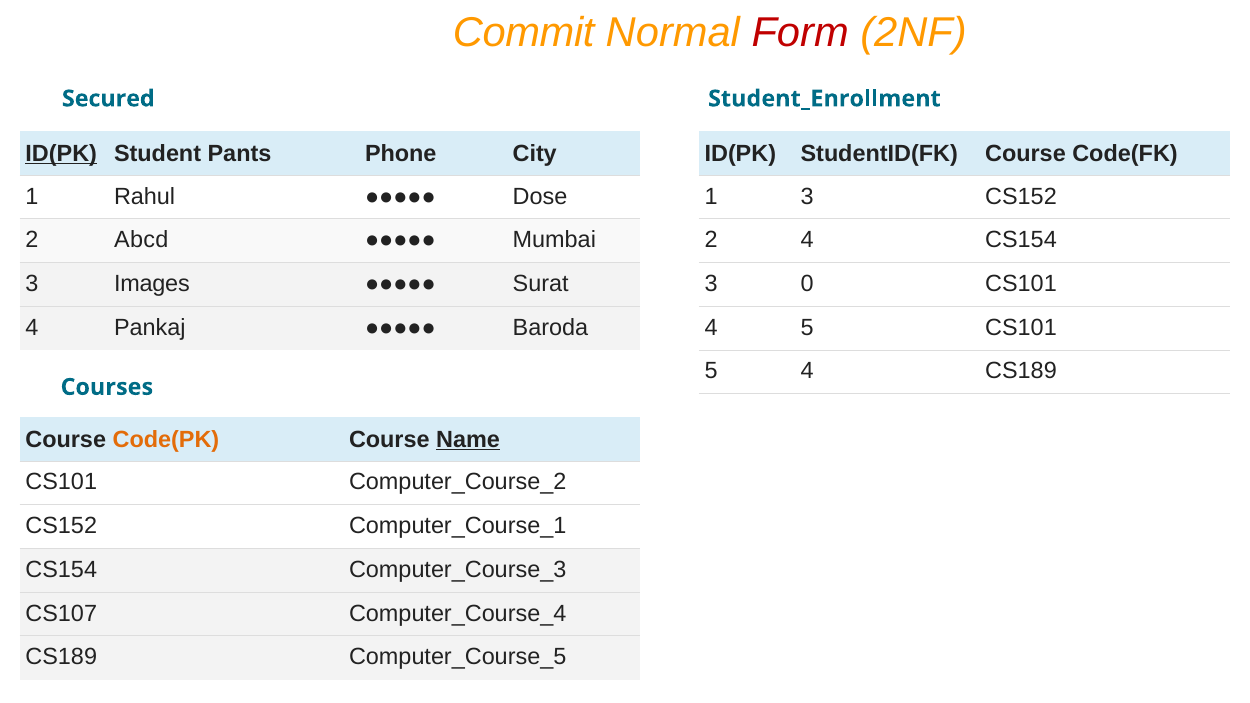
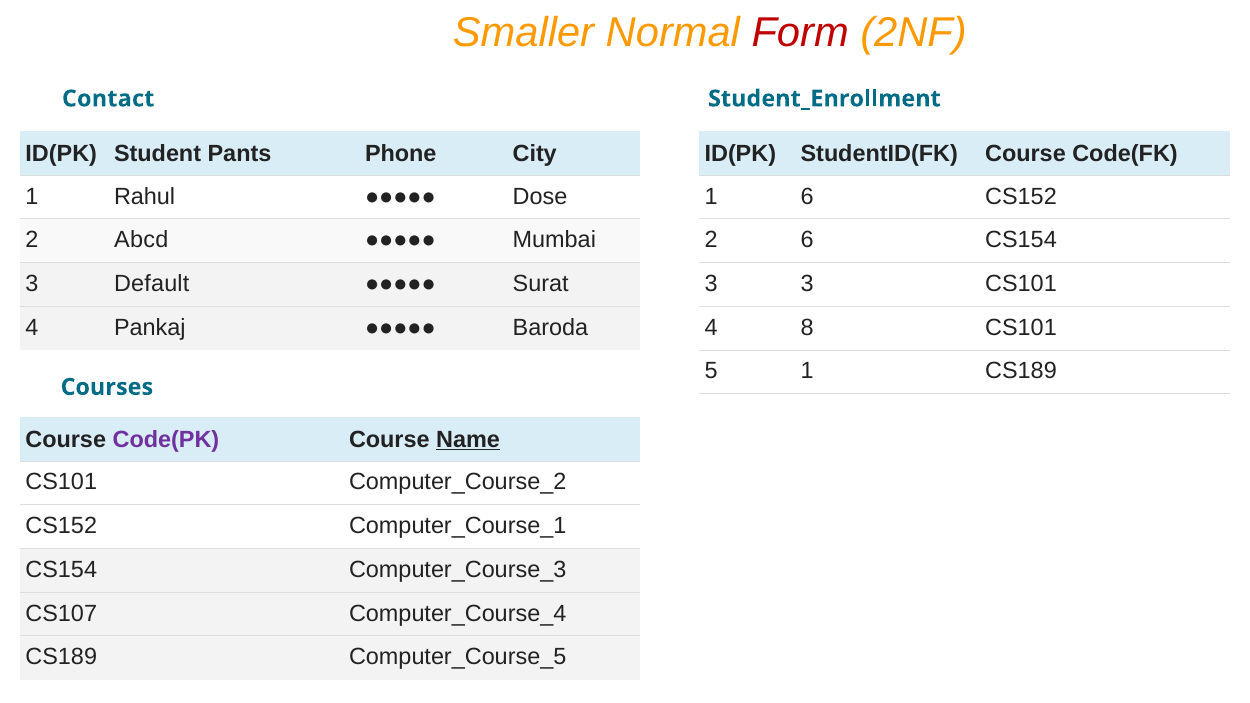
Commit: Commit -> Smaller
Secured: Secured -> Contact
ID(PK at (61, 154) underline: present -> none
1 3: 3 -> 6
2 4: 4 -> 6
Images: Images -> Default
3 0: 0 -> 3
4 5: 5 -> 8
5 4: 4 -> 1
Code(PK colour: orange -> purple
